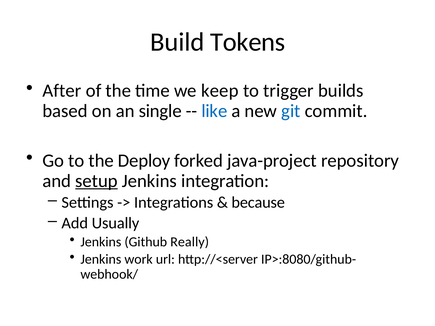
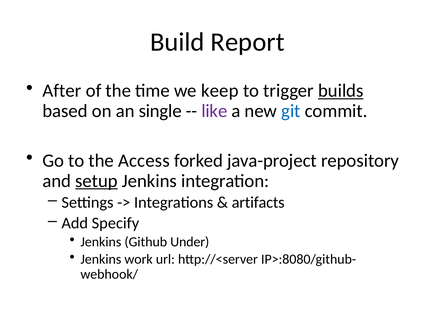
Tokens: Tokens -> Report
builds underline: none -> present
like colour: blue -> purple
Deploy: Deploy -> Access
because: because -> artifacts
Usually: Usually -> Specify
Really: Really -> Under
